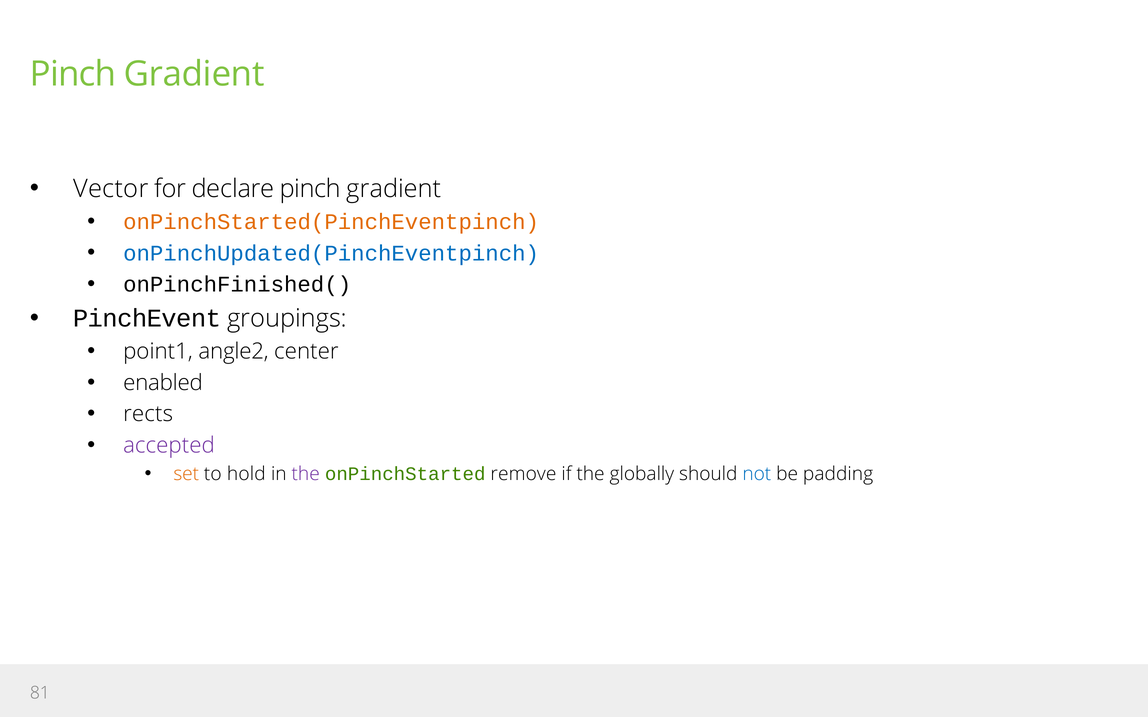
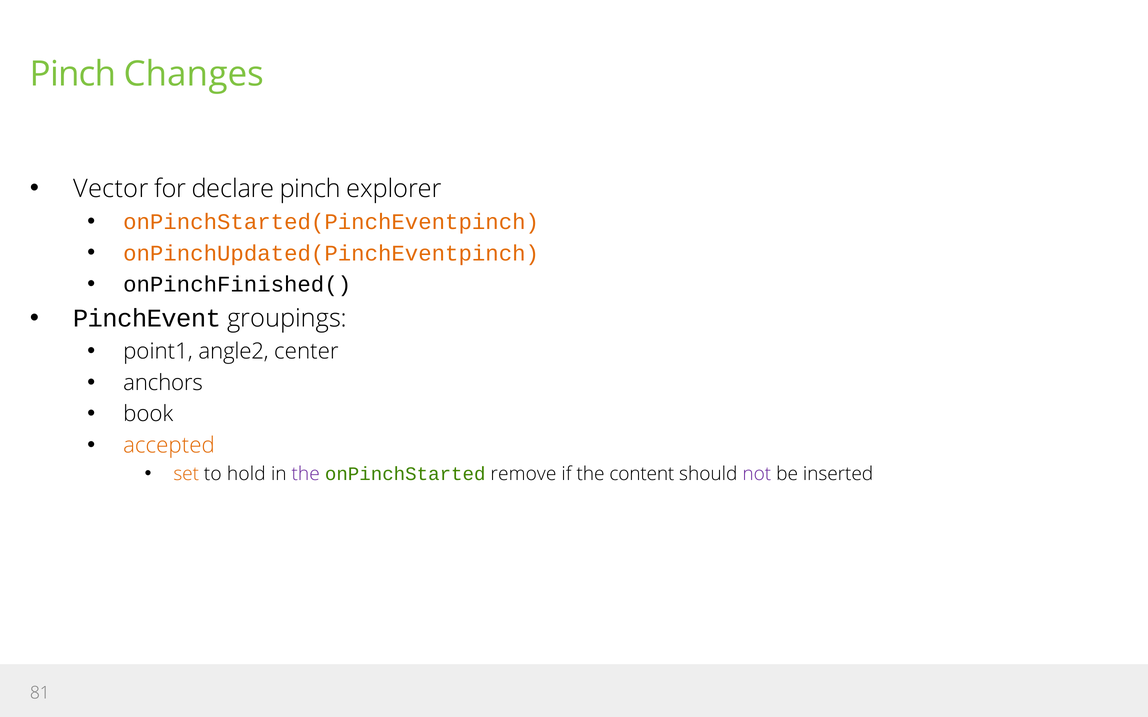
Gradient at (194, 74): Gradient -> Changes
gradient at (394, 189): gradient -> explorer
onPinchUpdated(PinchEventpinch colour: blue -> orange
enabled: enabled -> anchors
rects: rects -> book
accepted colour: purple -> orange
globally: globally -> content
not colour: blue -> purple
padding: padding -> inserted
